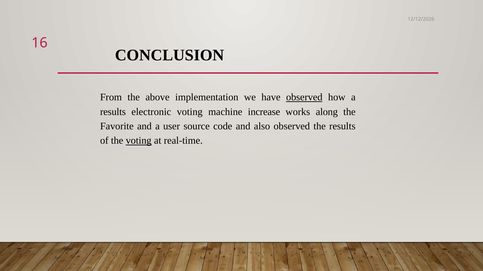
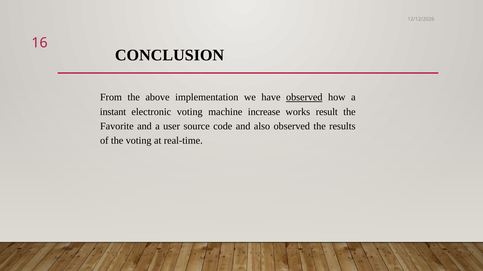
results at (113, 112): results -> instant
along: along -> result
voting at (139, 141) underline: present -> none
